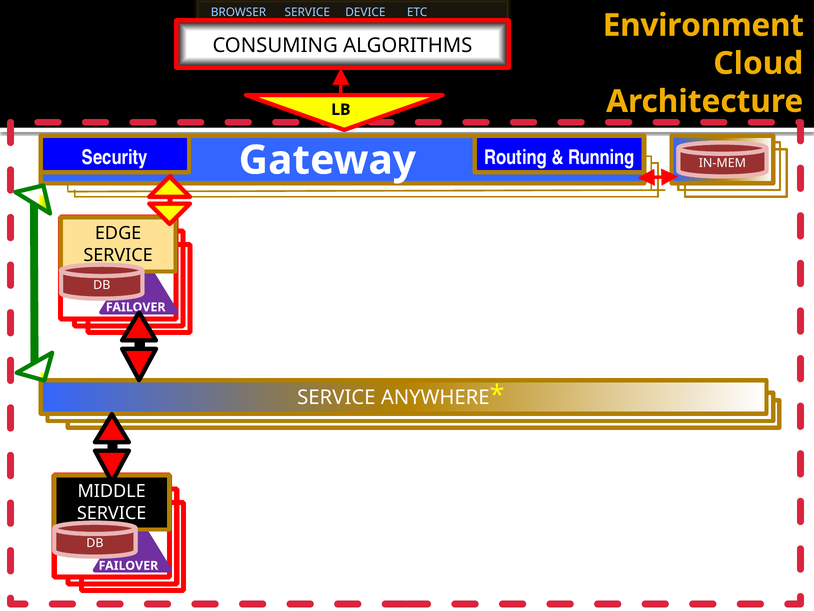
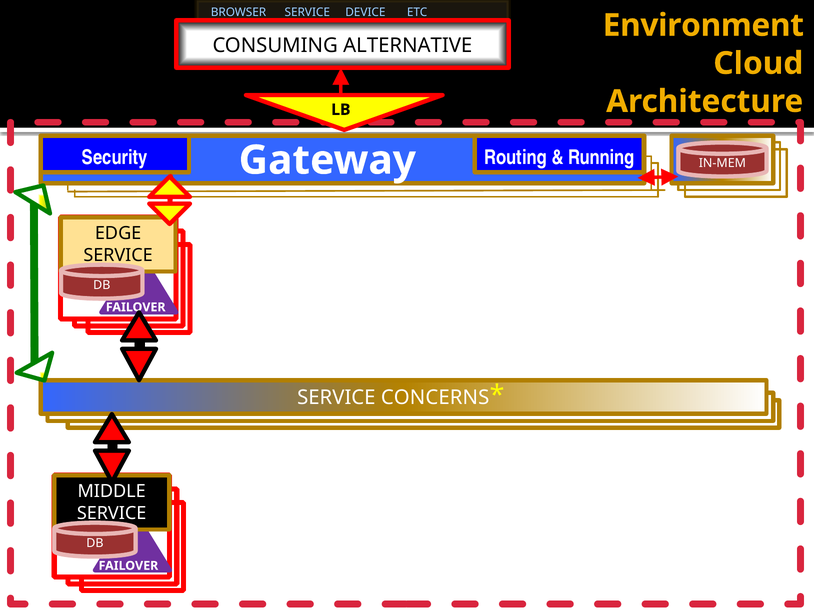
ALGORITHMS: ALGORITHMS -> ALTERNATIVE
ANYWHERE: ANYWHERE -> CONCERNS
